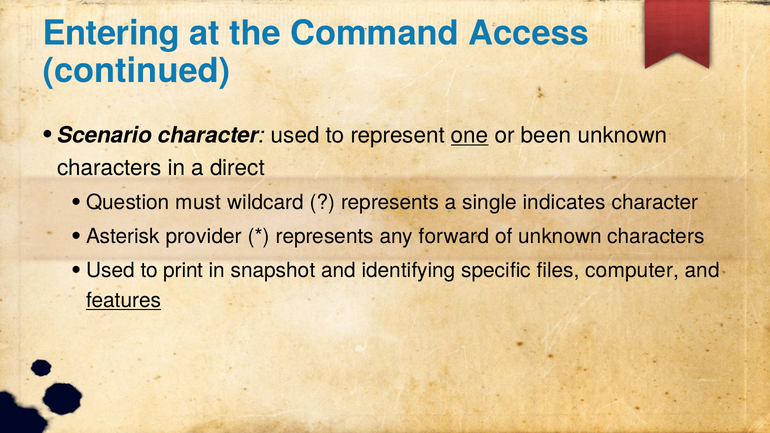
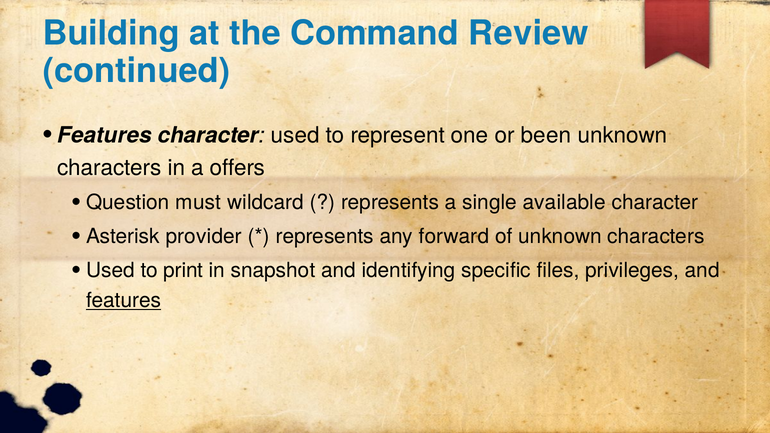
Entering: Entering -> Building
Access: Access -> Review
Scenario at (105, 135): Scenario -> Features
one underline: present -> none
direct: direct -> offers
indicates: indicates -> available
computer: computer -> privileges
